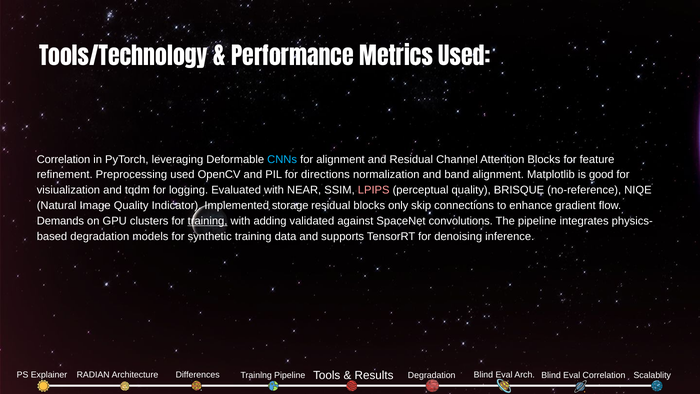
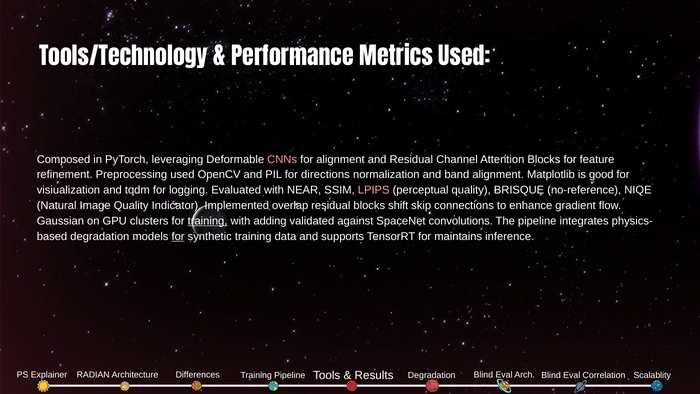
Correlation at (64, 159): Correlation -> Composed
CNNs colour: light blue -> pink
storage: storage -> overlap
only: only -> shift
Demands: Demands -> Gaussian
for at (178, 236) underline: none -> present
denoising: denoising -> maintains
